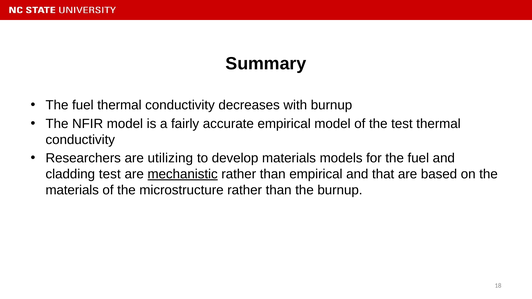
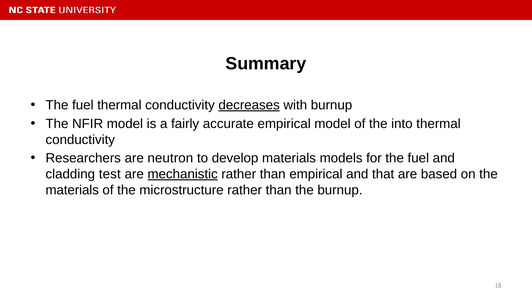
decreases underline: none -> present
the test: test -> into
utilizing: utilizing -> neutron
